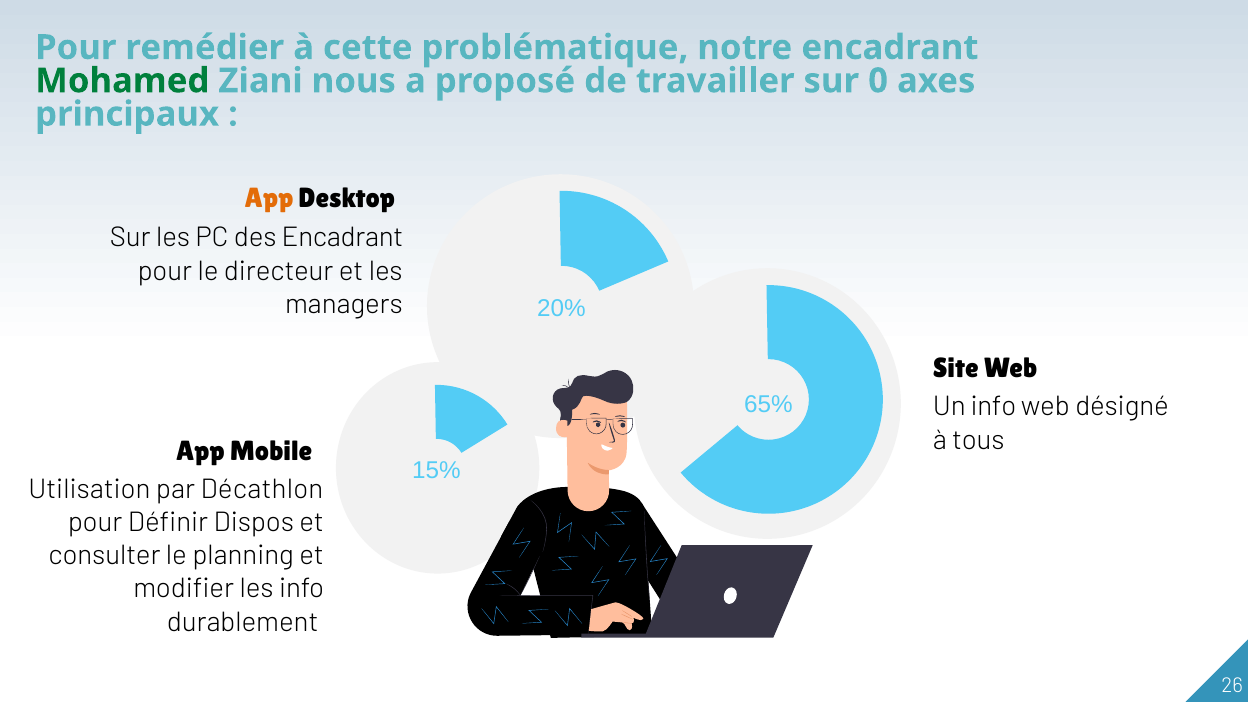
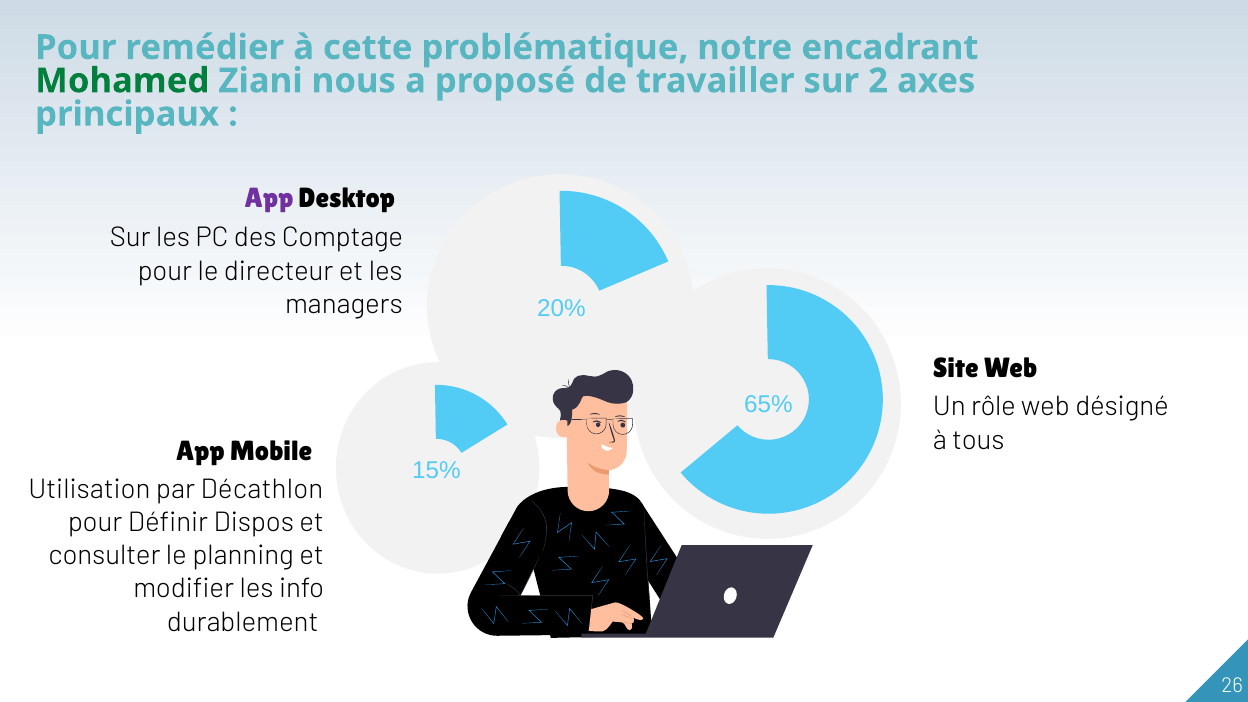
0: 0 -> 2
App at (269, 198) colour: orange -> purple
des Encadrant: Encadrant -> Comptage
Un info: info -> rôle
